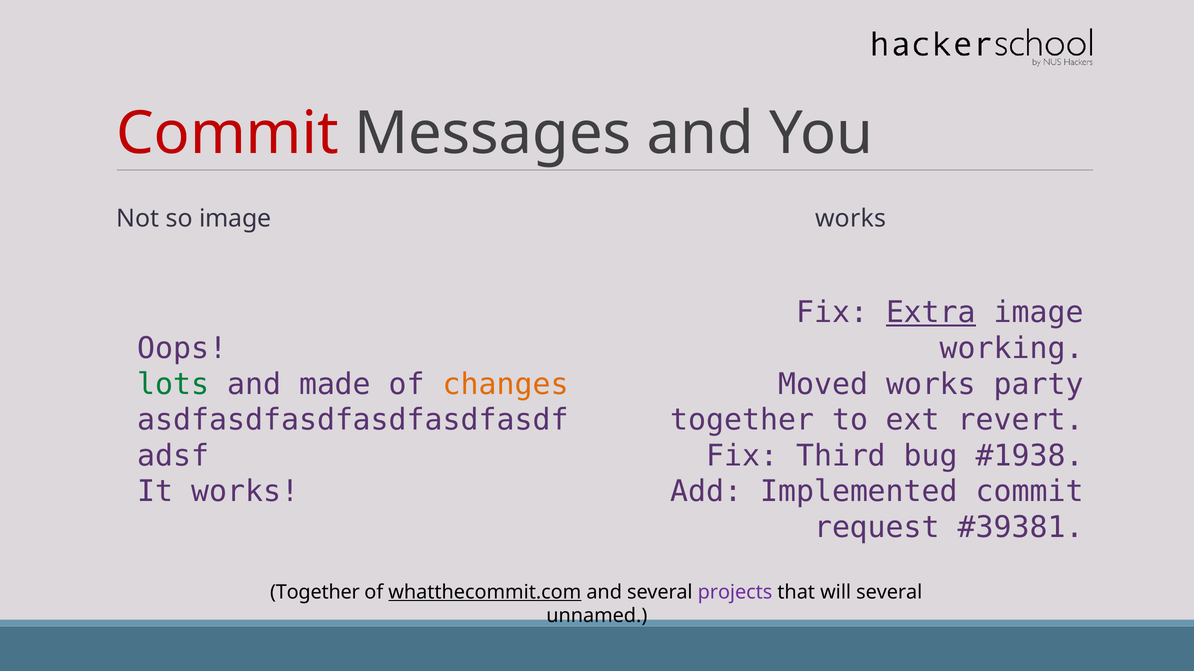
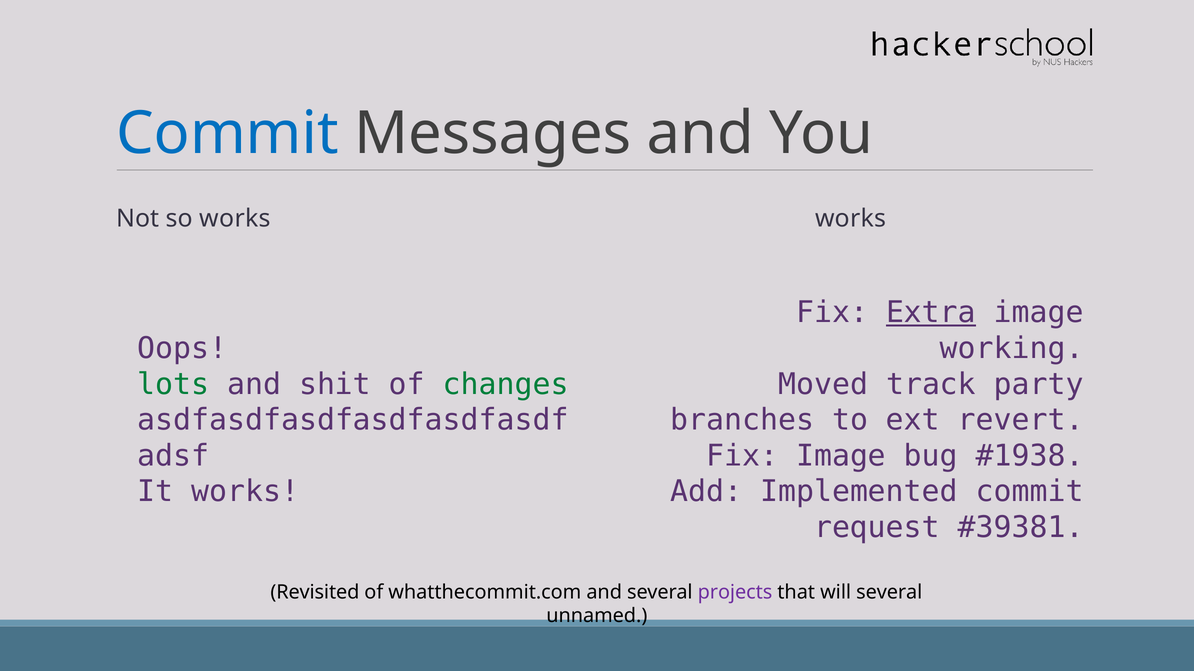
Commit at (227, 134) colour: red -> blue
so image: image -> works
made: made -> shit
changes colour: orange -> green
Moved works: works -> track
together at (742, 420): together -> branches
Fix Third: Third -> Image
Together at (315, 593): Together -> Revisited
whatthecommit.com underline: present -> none
